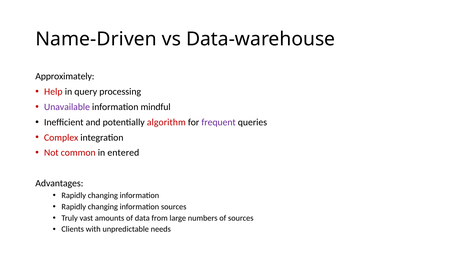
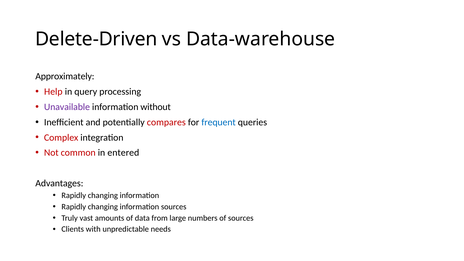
Name-Driven: Name-Driven -> Delete-Driven
mindful: mindful -> without
algorithm: algorithm -> compares
frequent colour: purple -> blue
